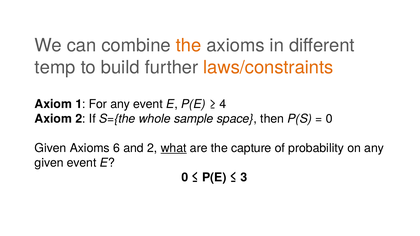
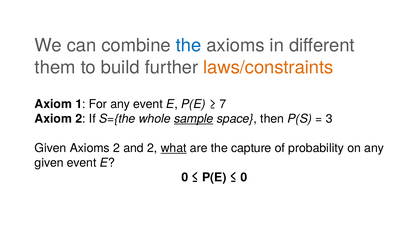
the at (189, 45) colour: orange -> blue
temp: temp -> them
4: 4 -> 7
sample underline: none -> present
0 at (329, 119): 0 -> 3
Axioms 6: 6 -> 2
3 at (244, 178): 3 -> 0
